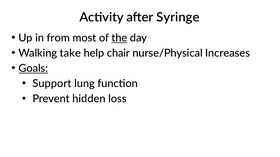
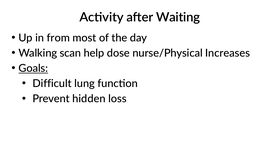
Syringe: Syringe -> Waiting
the underline: present -> none
take: take -> scan
chair: chair -> dose
Support: Support -> Difficult
